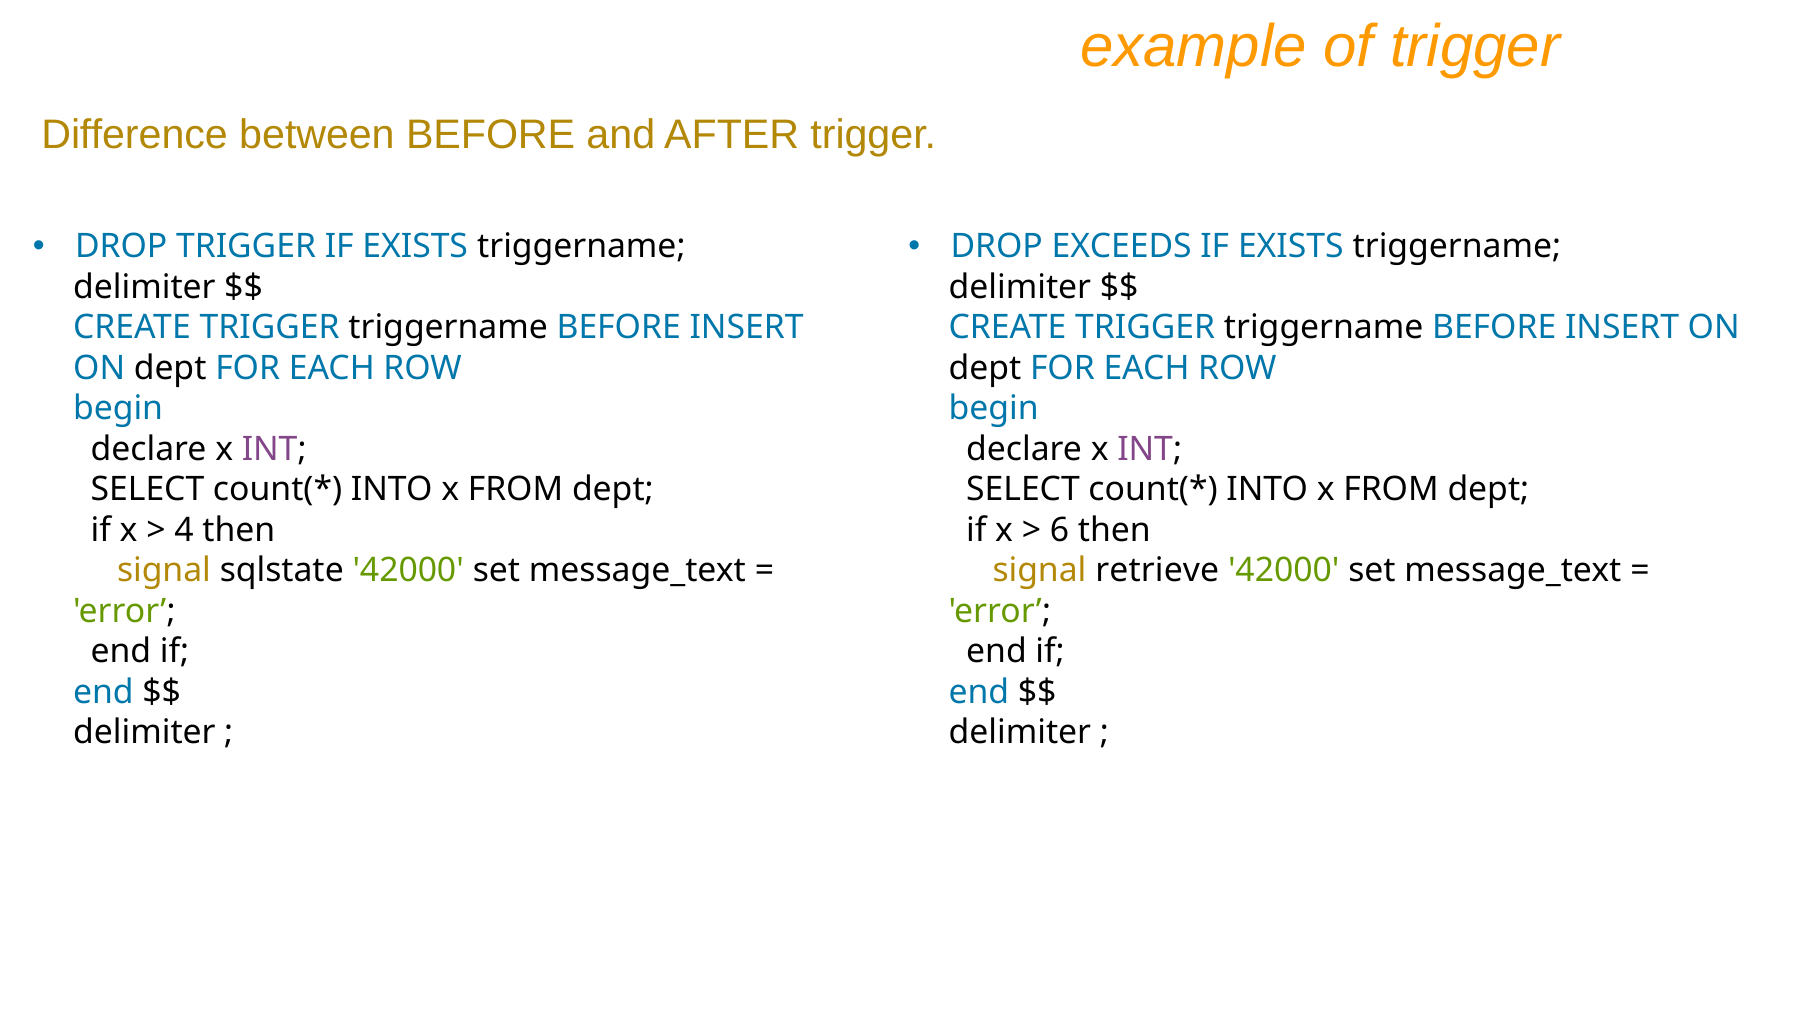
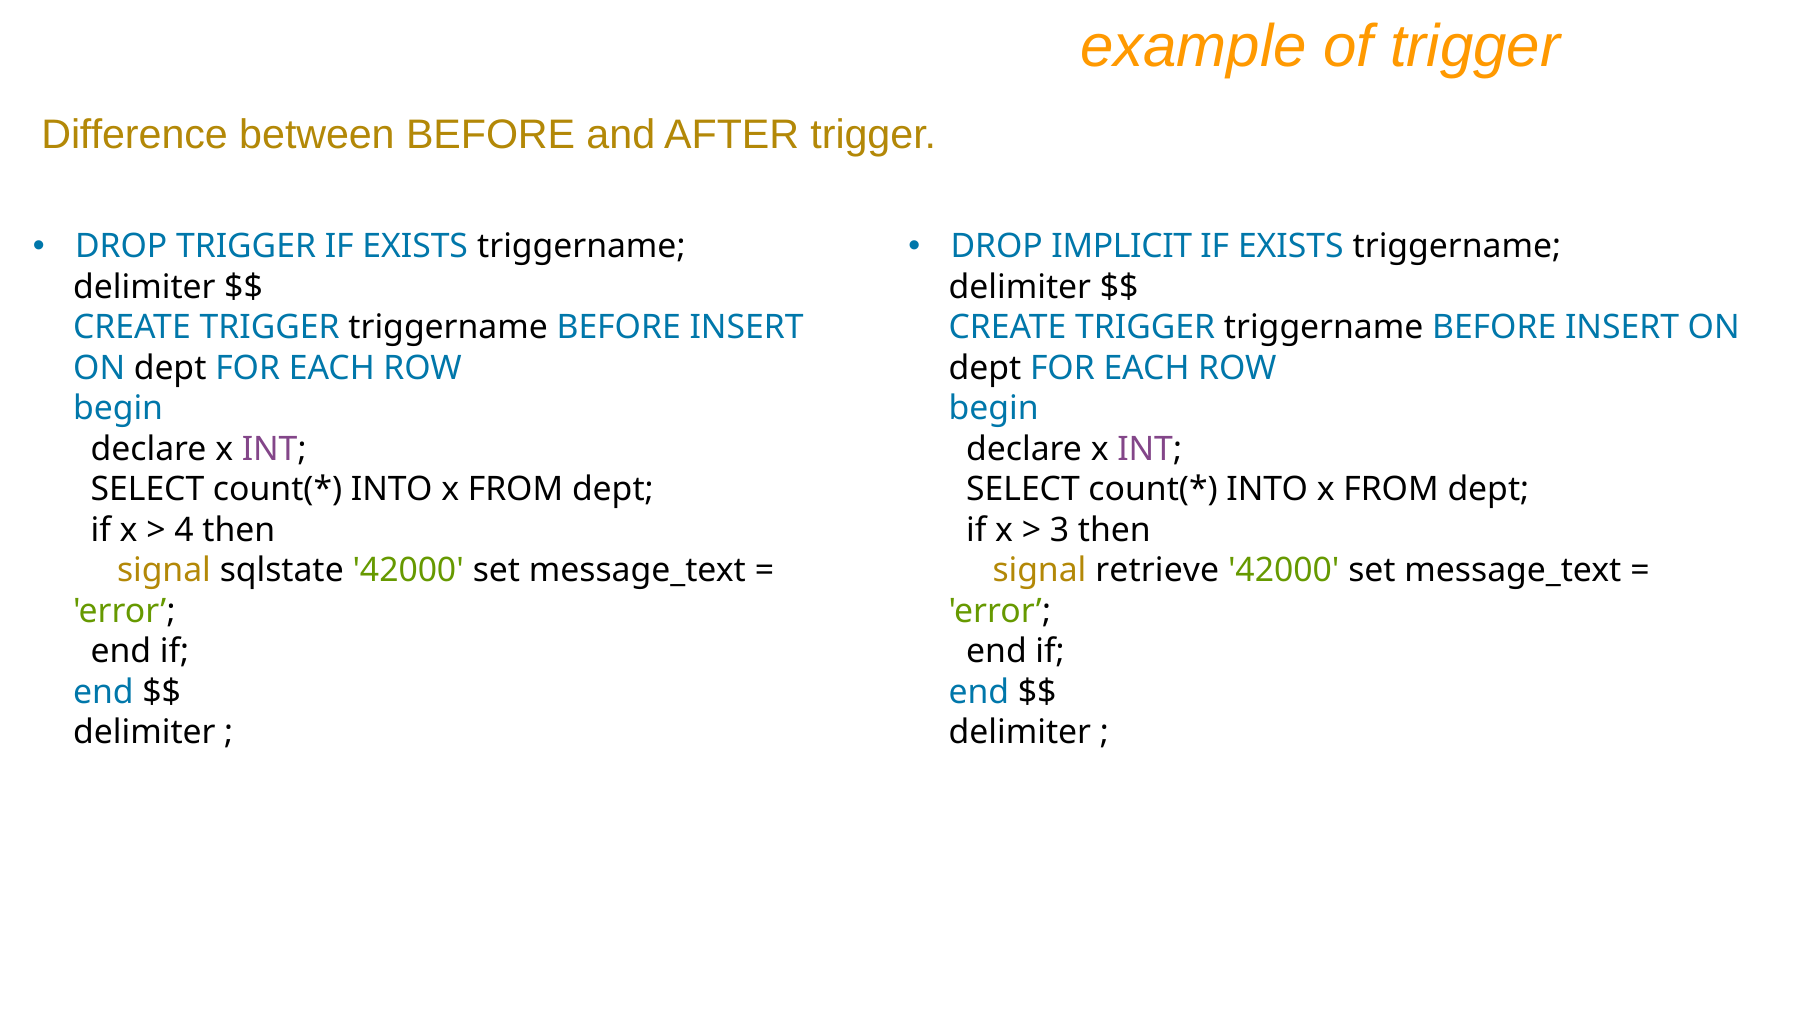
EXCEEDS: EXCEEDS -> IMPLICIT
6: 6 -> 3
